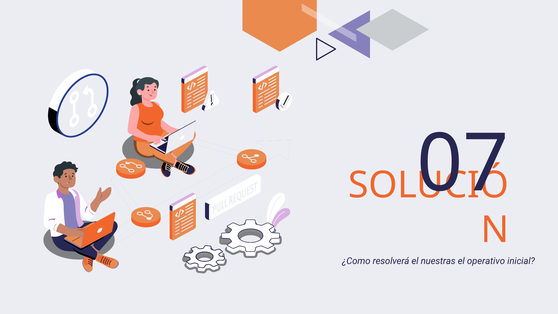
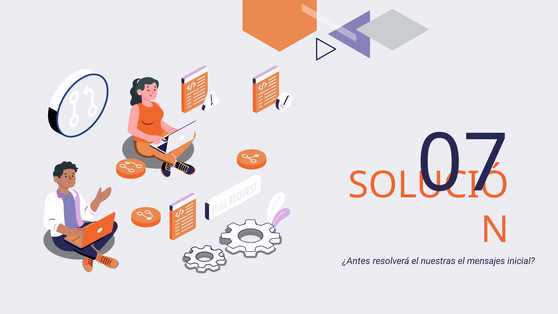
¿Como: ¿Como -> ¿Antes
operativo: operativo -> mensajes
